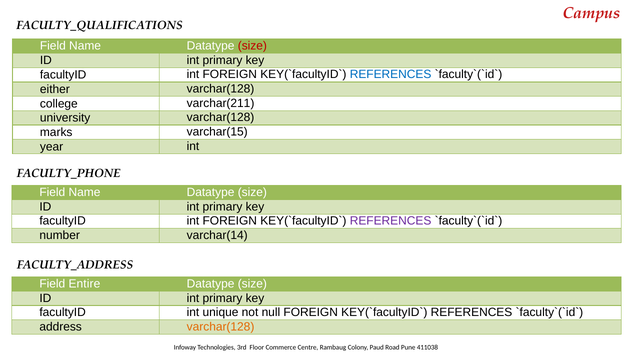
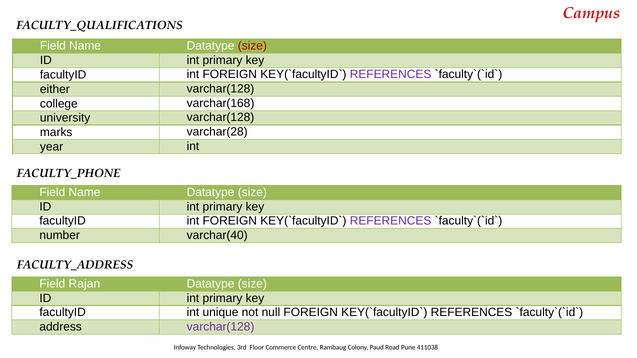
REFERENCES at (391, 75) colour: blue -> purple
varchar(211: varchar(211 -> varchar(168
varchar(15: varchar(15 -> varchar(28
varchar(14: varchar(14 -> varchar(40
Entire: Entire -> Rajan
varchar(128 at (221, 327) colour: orange -> purple
